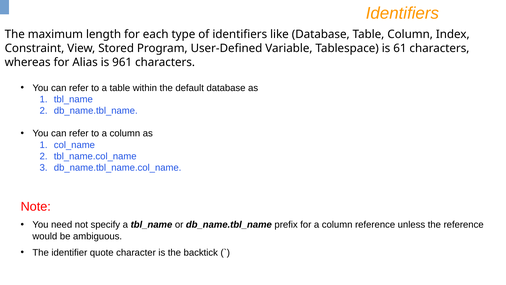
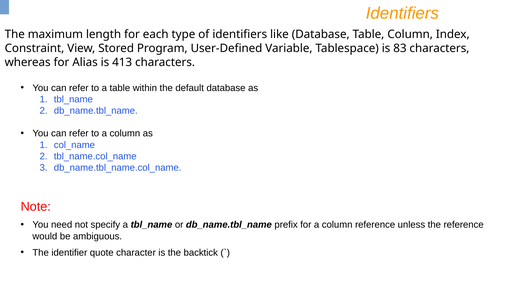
61: 61 -> 83
961: 961 -> 413
